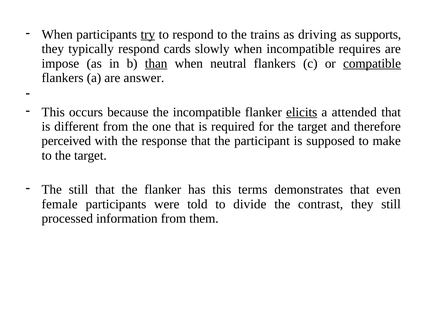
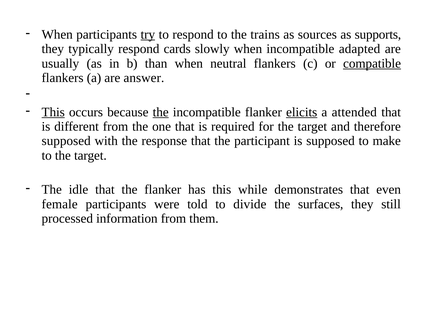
driving: driving -> sources
requires: requires -> adapted
impose: impose -> usually
than underline: present -> none
This at (53, 112) underline: none -> present
the at (161, 112) underline: none -> present
perceived at (66, 141): perceived -> supposed
The still: still -> idle
terms: terms -> while
contrast: contrast -> surfaces
